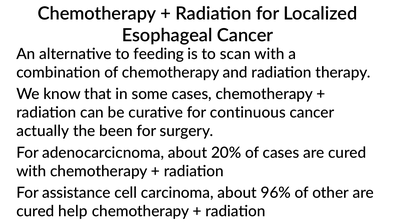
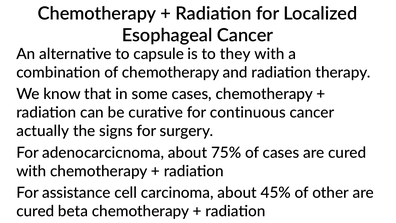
feeding: feeding -> capsule
scan: scan -> they
been: been -> signs
20%: 20% -> 75%
96%: 96% -> 45%
help: help -> beta
